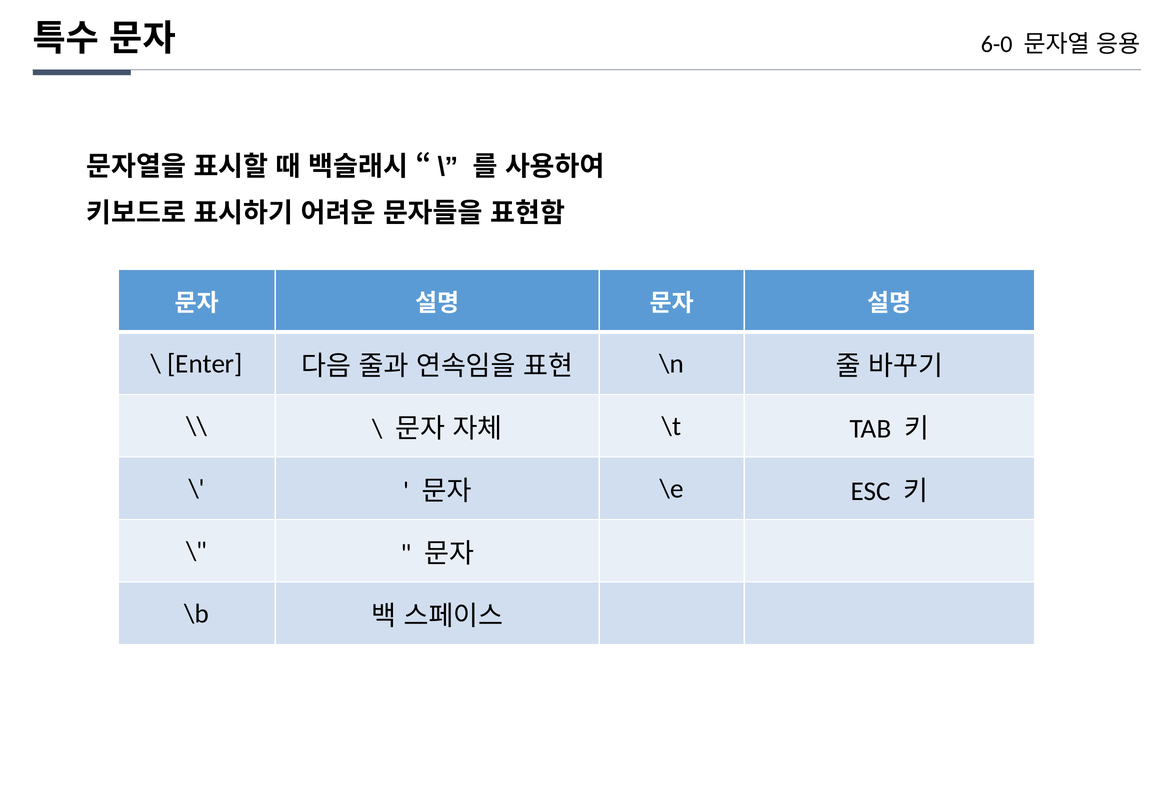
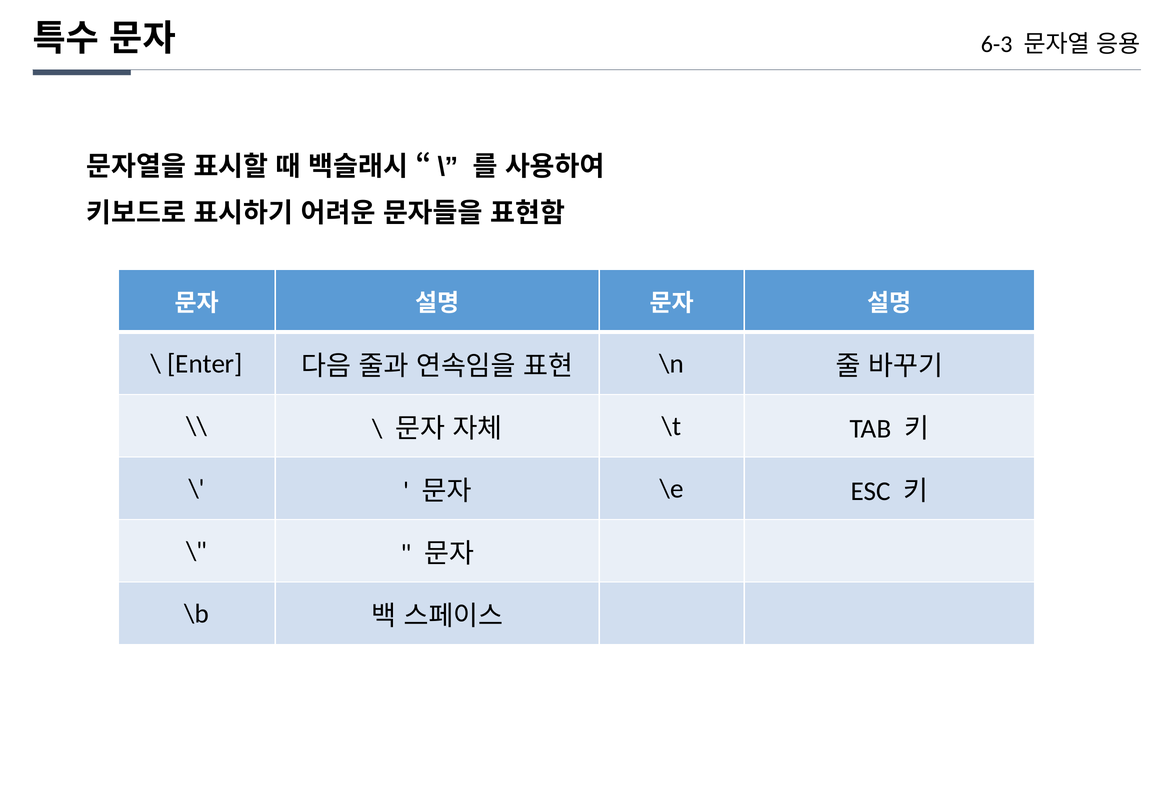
6-0: 6-0 -> 6-3
